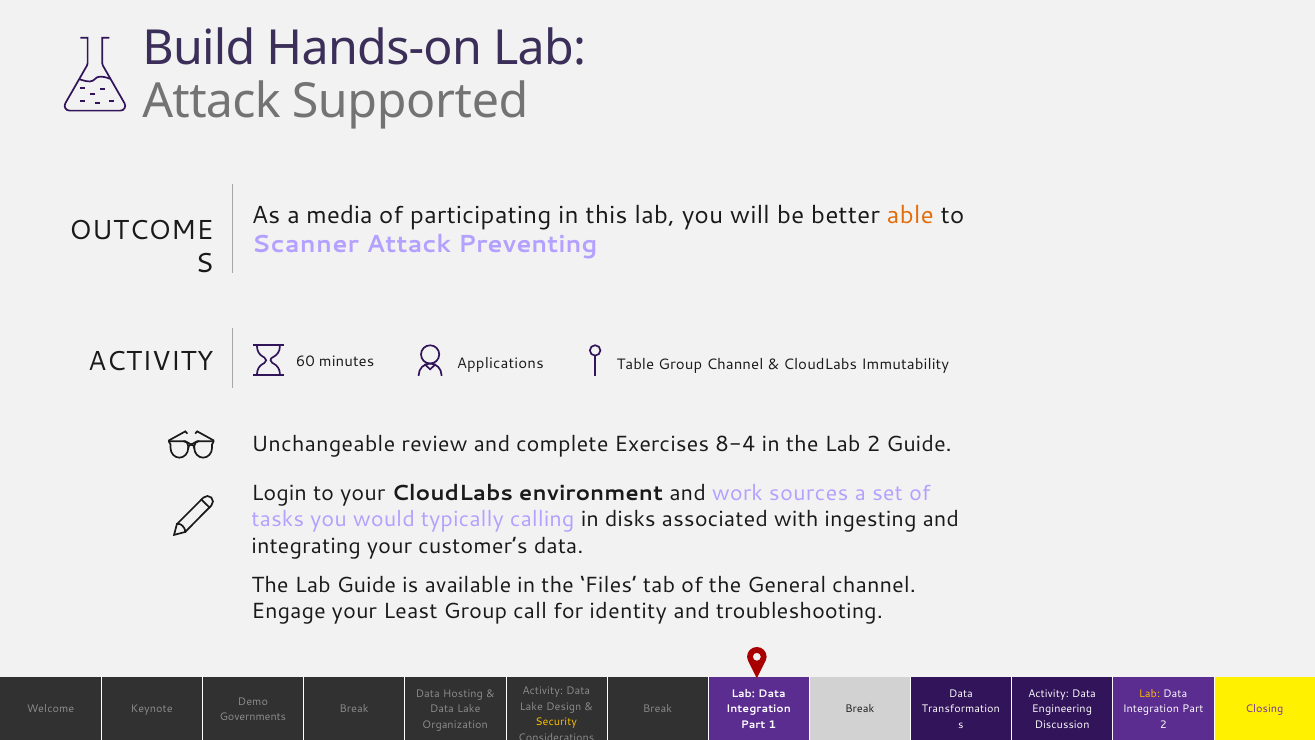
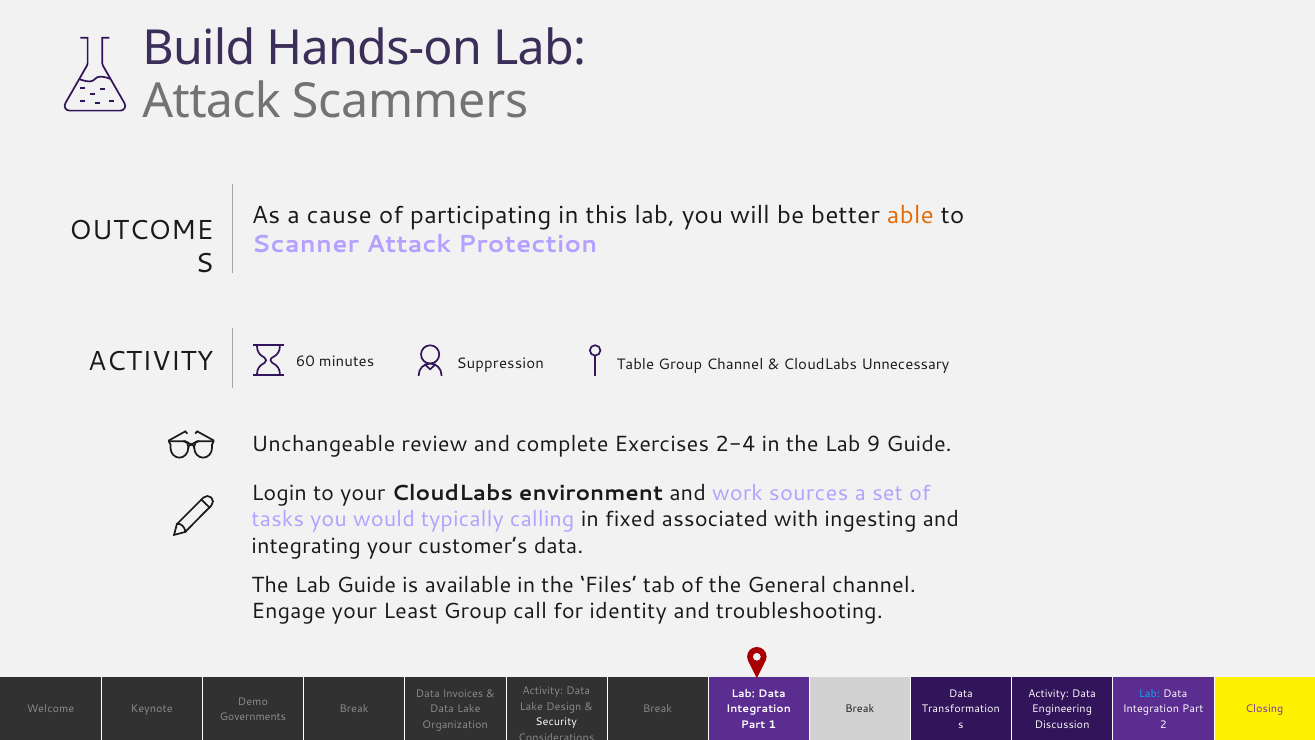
Supported: Supported -> Scammers
media: media -> cause
Preventing: Preventing -> Protection
Applications: Applications -> Suppression
Immutability: Immutability -> Unnecessary
8-4: 8-4 -> 2-4
Lab 2: 2 -> 9
disks: disks -> fixed
Hosting: Hosting -> Invoices
Lab at (1150, 693) colour: yellow -> light blue
Security colour: yellow -> white
